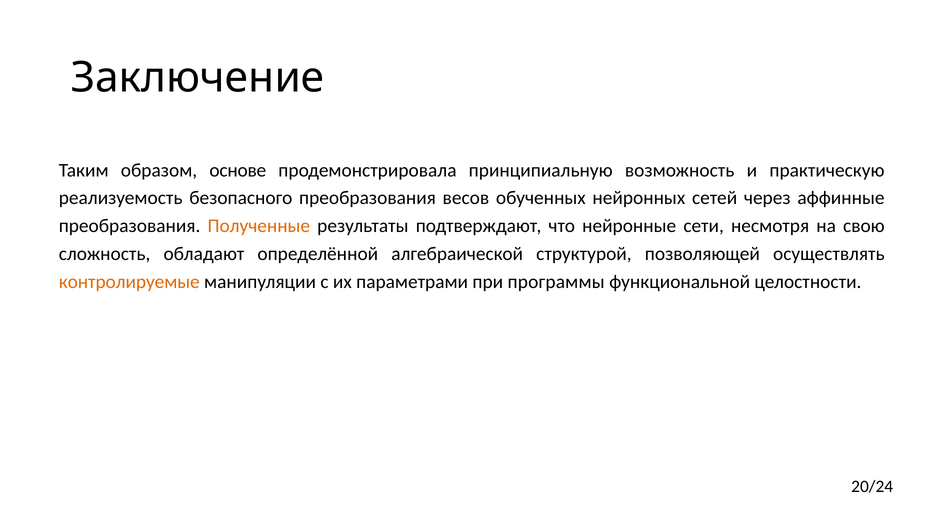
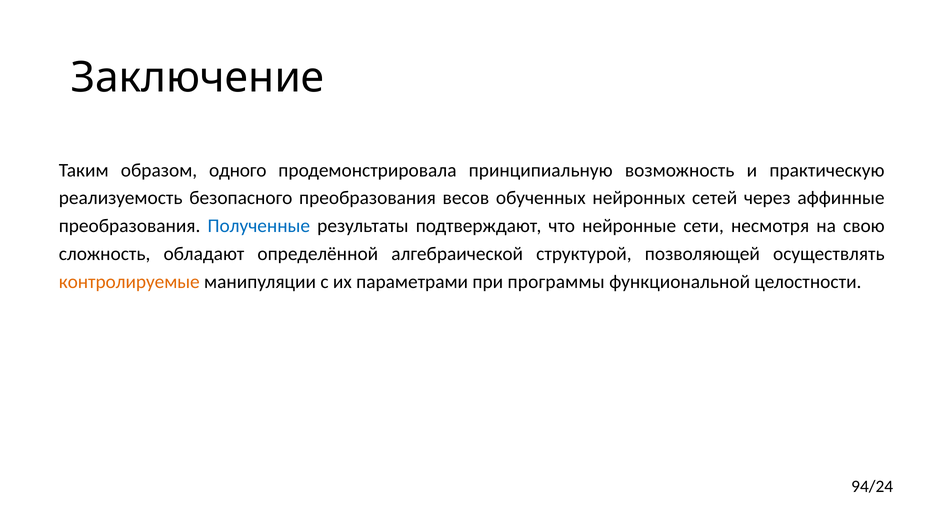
основе: основе -> одного
Полученные colour: orange -> blue
20/24: 20/24 -> 94/24
